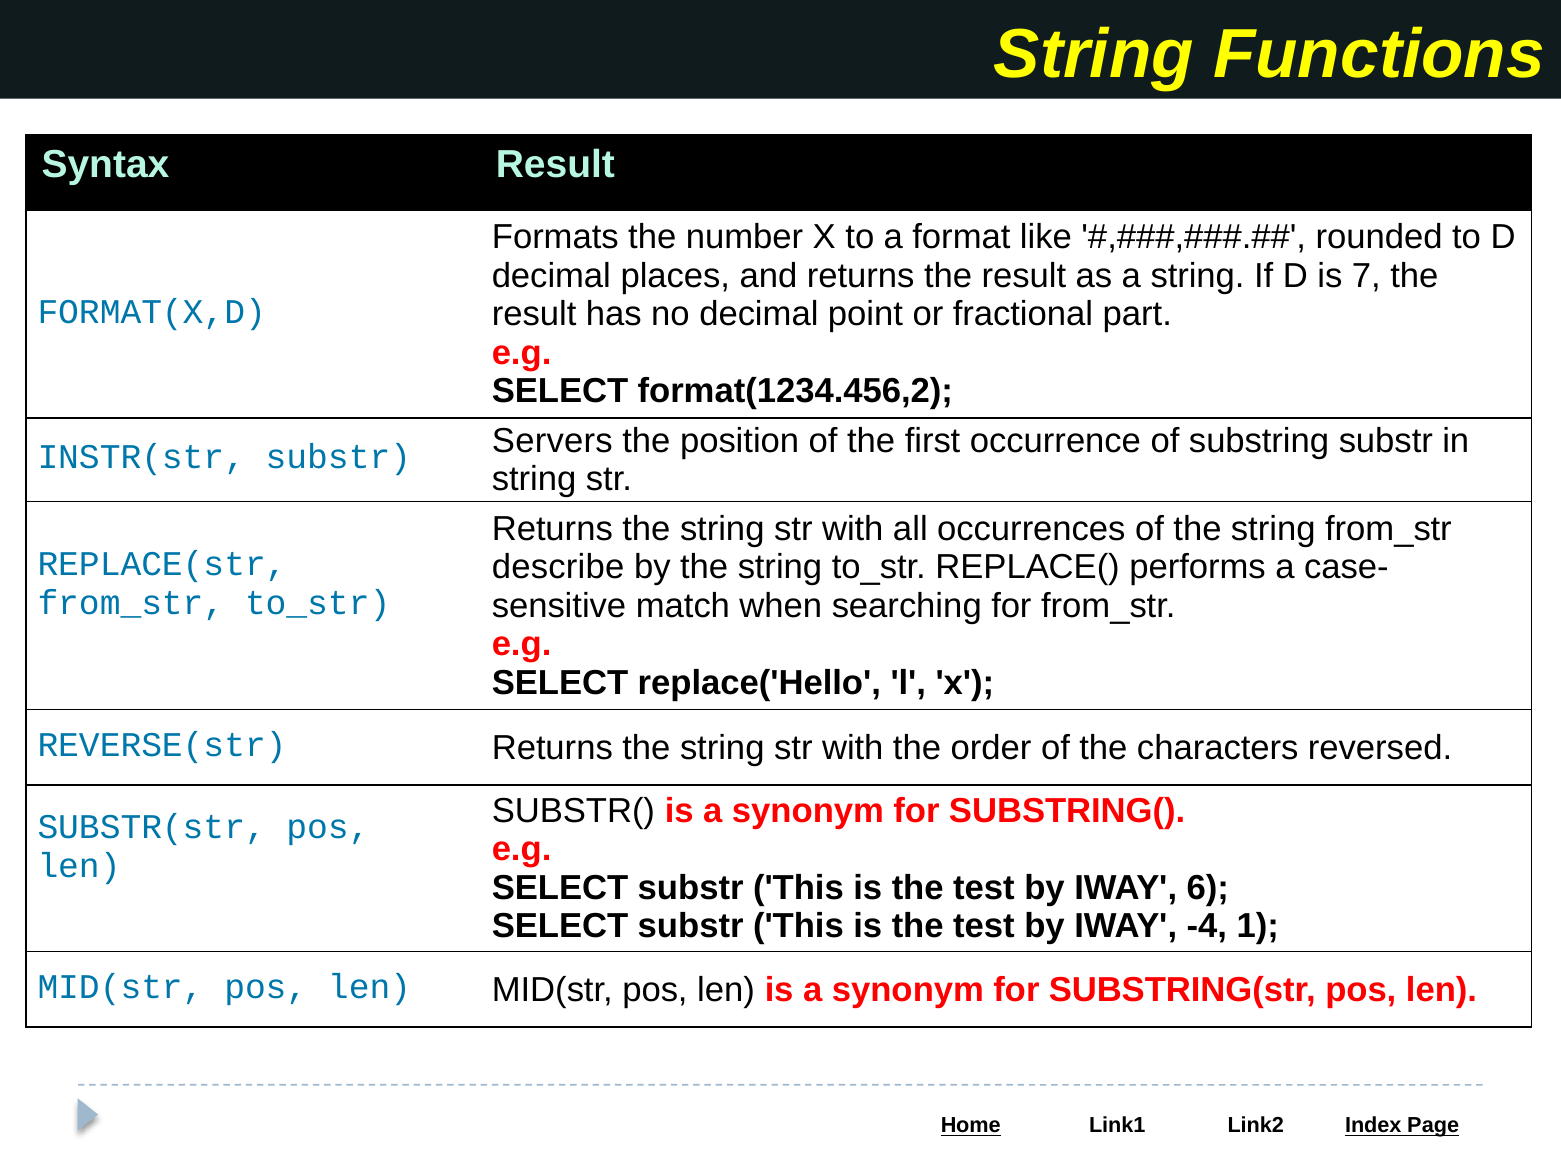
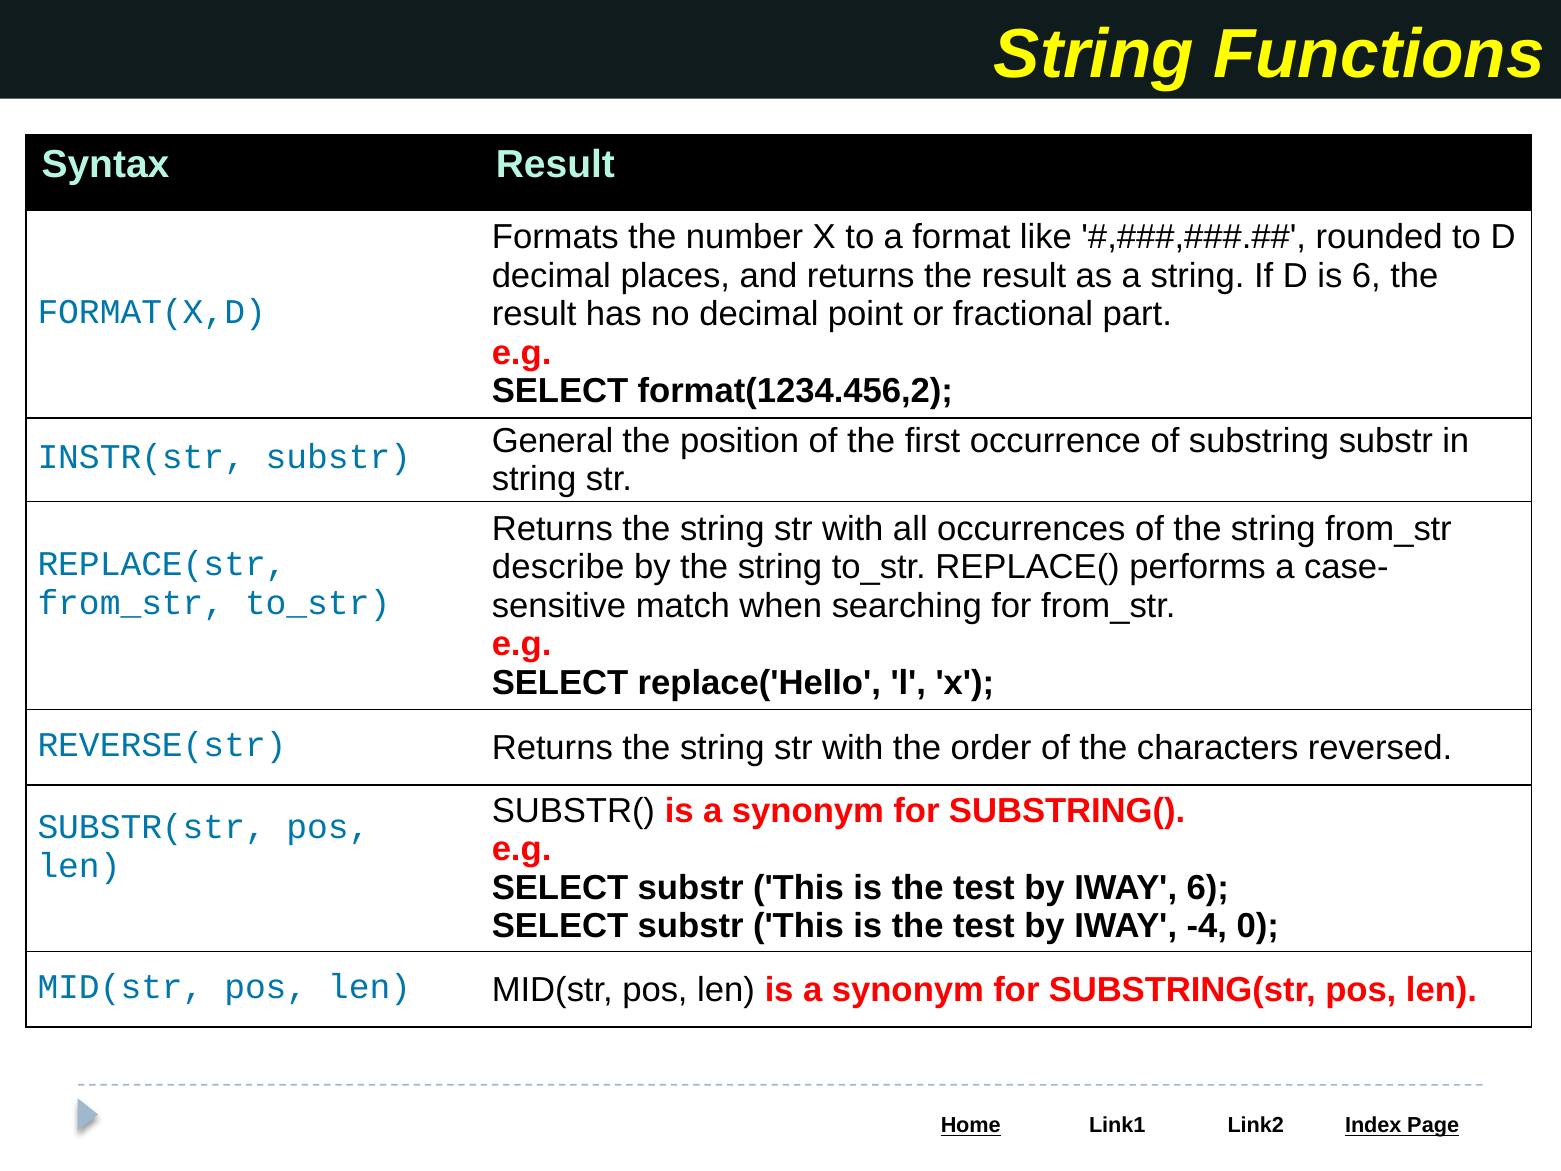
is 7: 7 -> 6
Servers: Servers -> General
1: 1 -> 0
